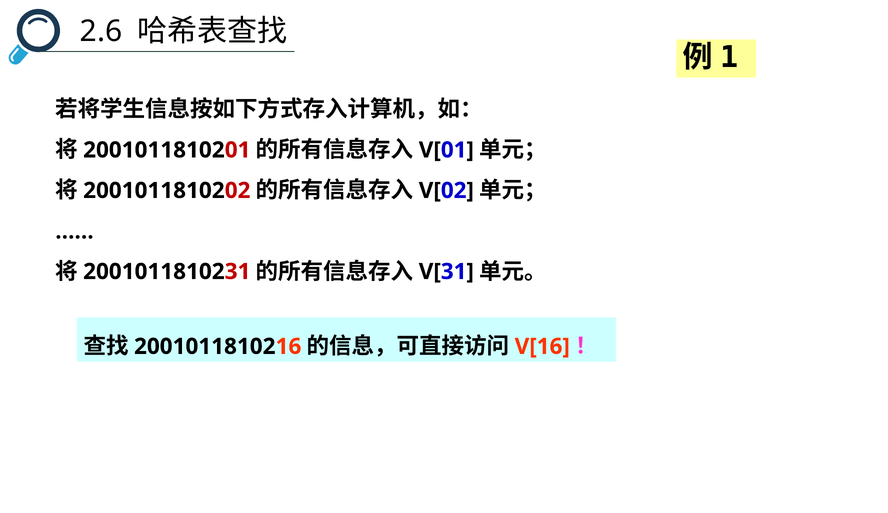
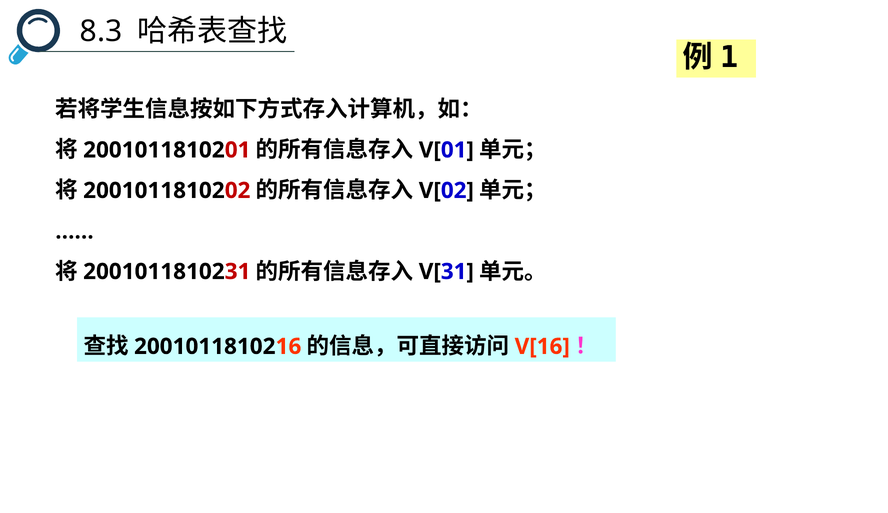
2.6: 2.6 -> 8.3
